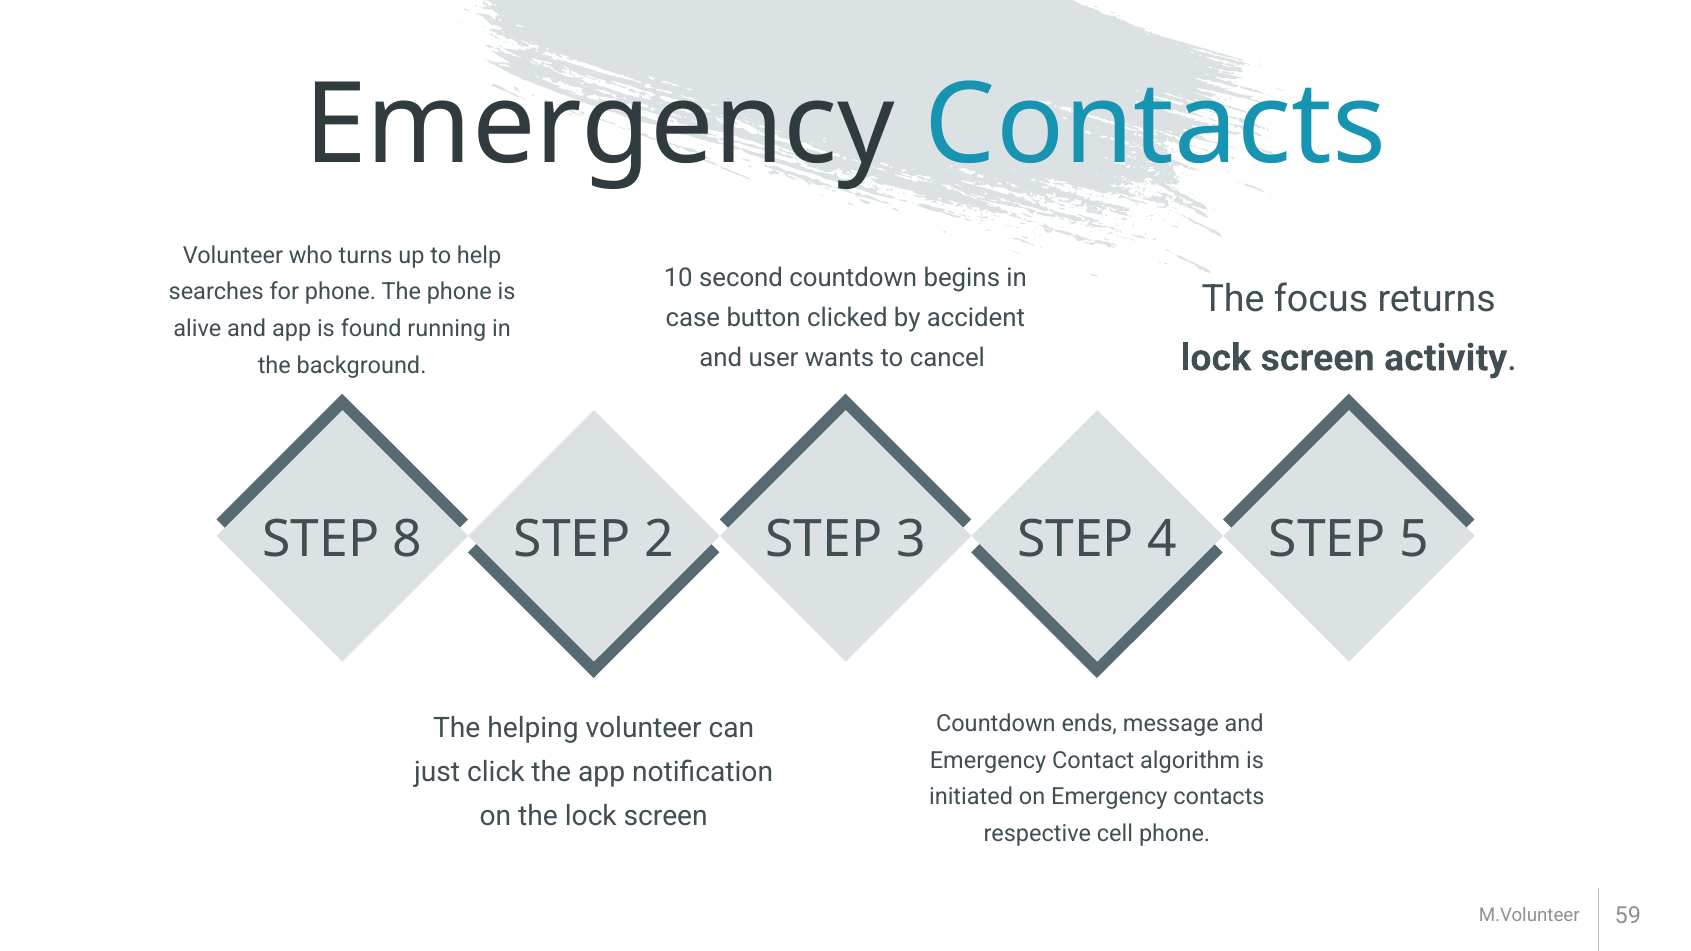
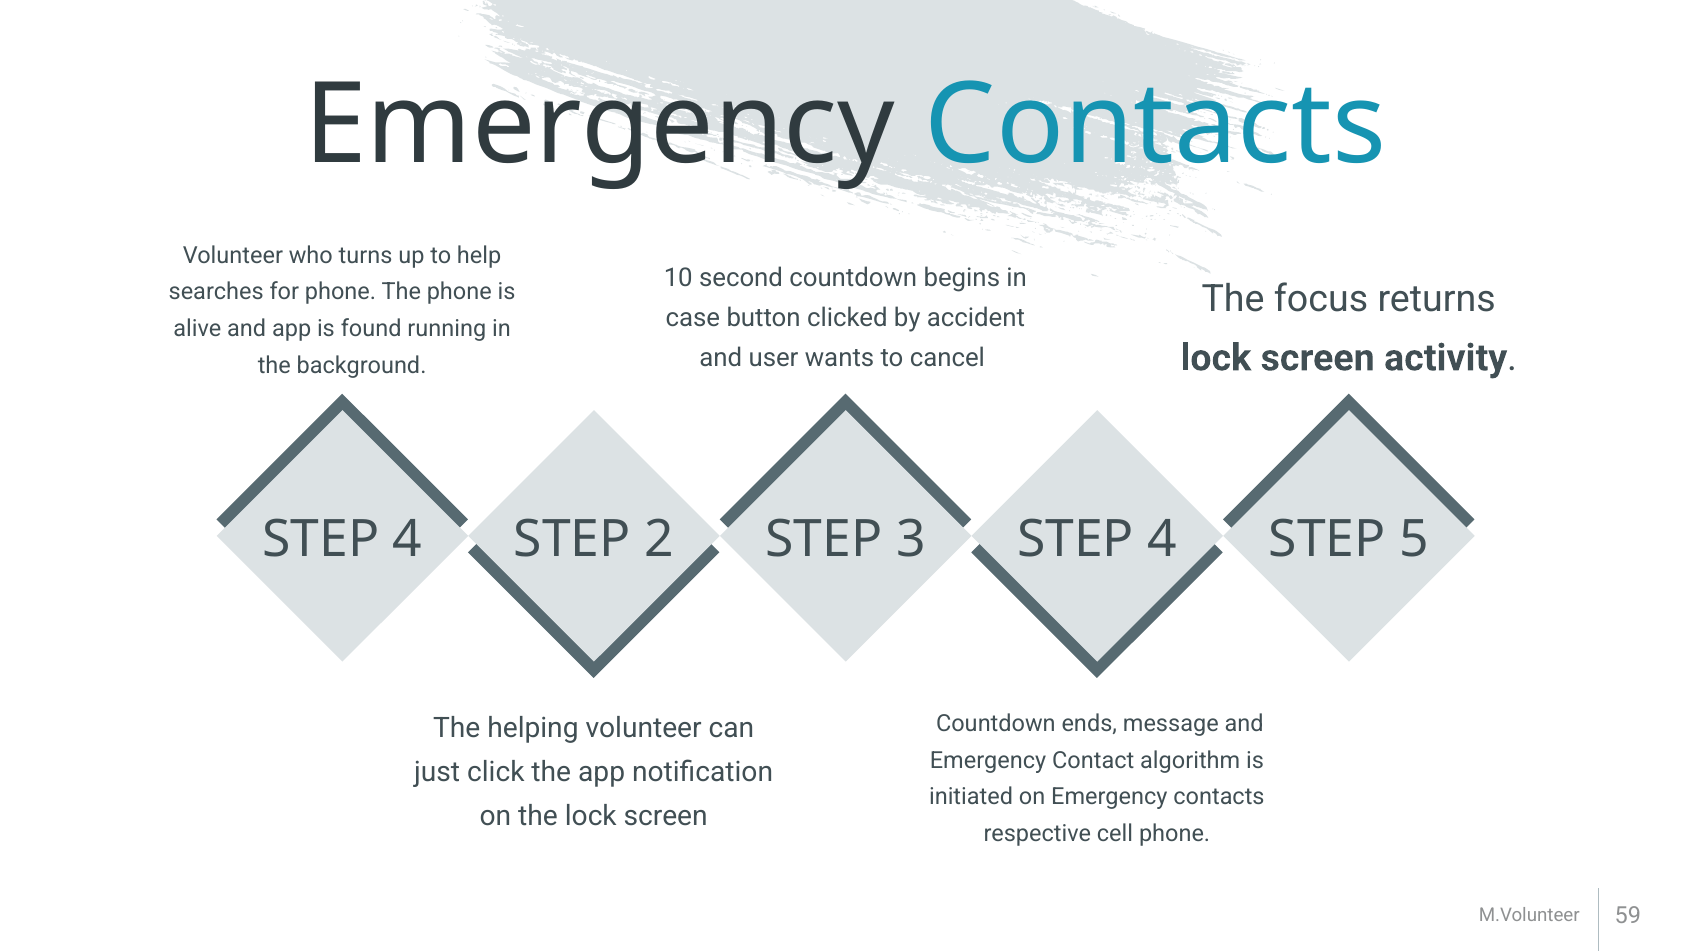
8 at (408, 539): 8 -> 4
